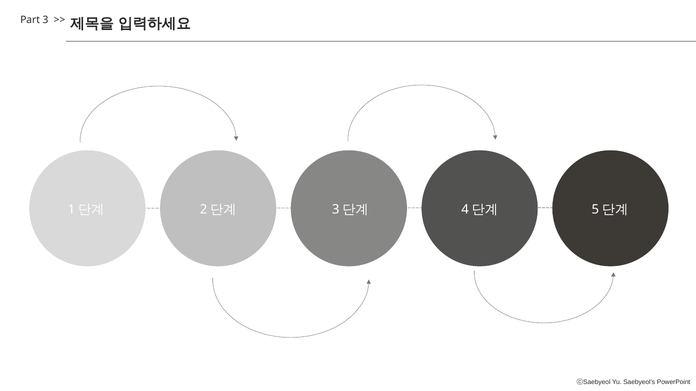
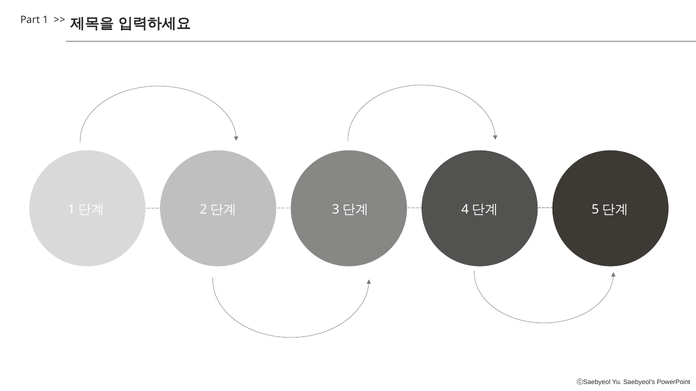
3: 3 -> 1
